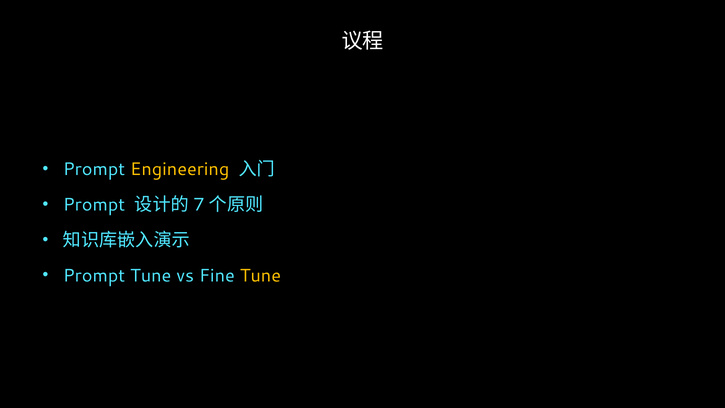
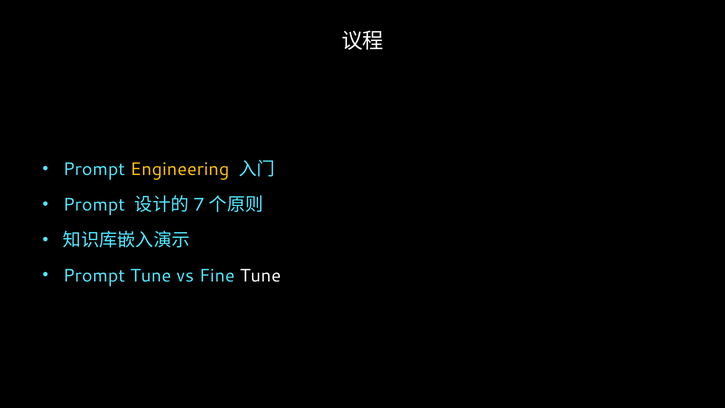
Tune at (260, 275) colour: yellow -> white
